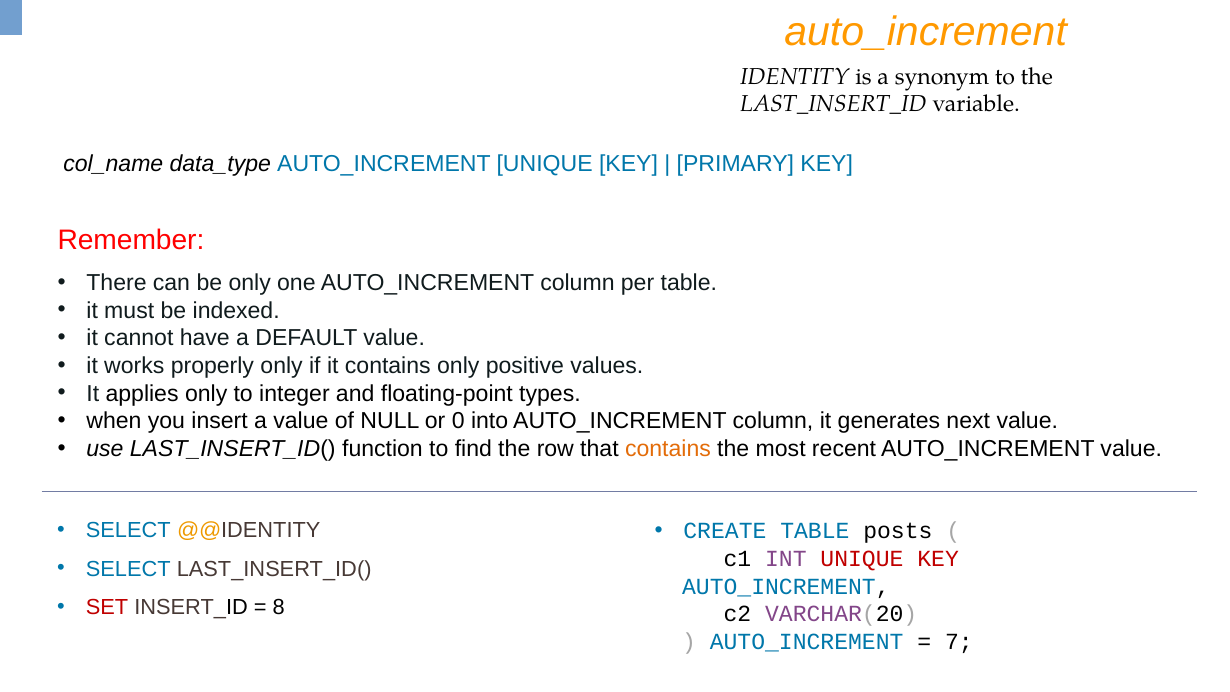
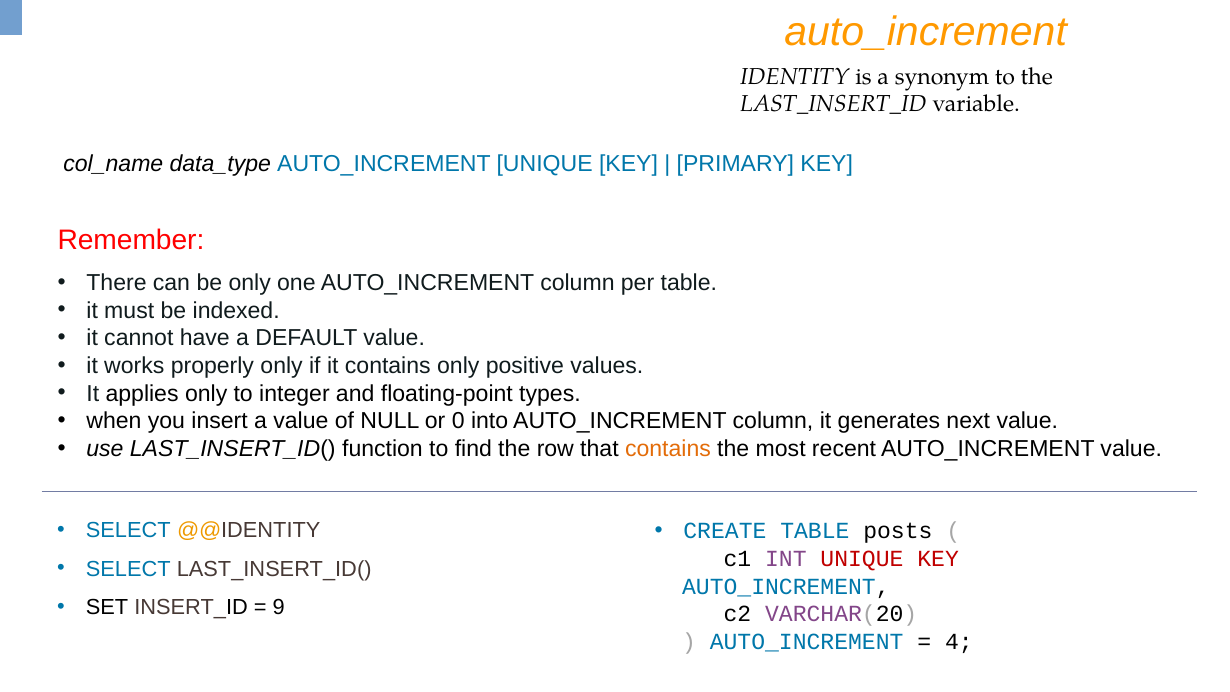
SET colour: red -> black
8: 8 -> 9
7: 7 -> 4
